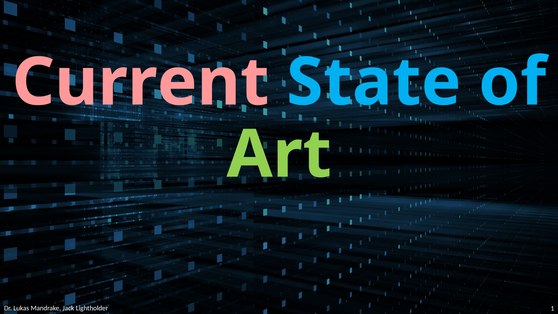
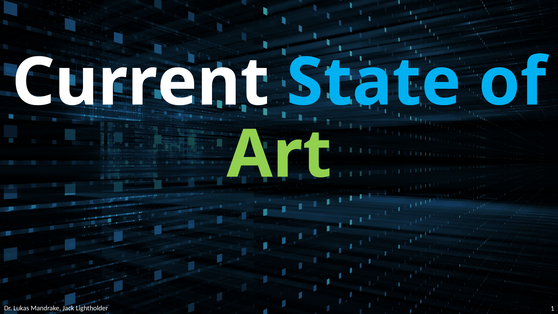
Current colour: pink -> white
